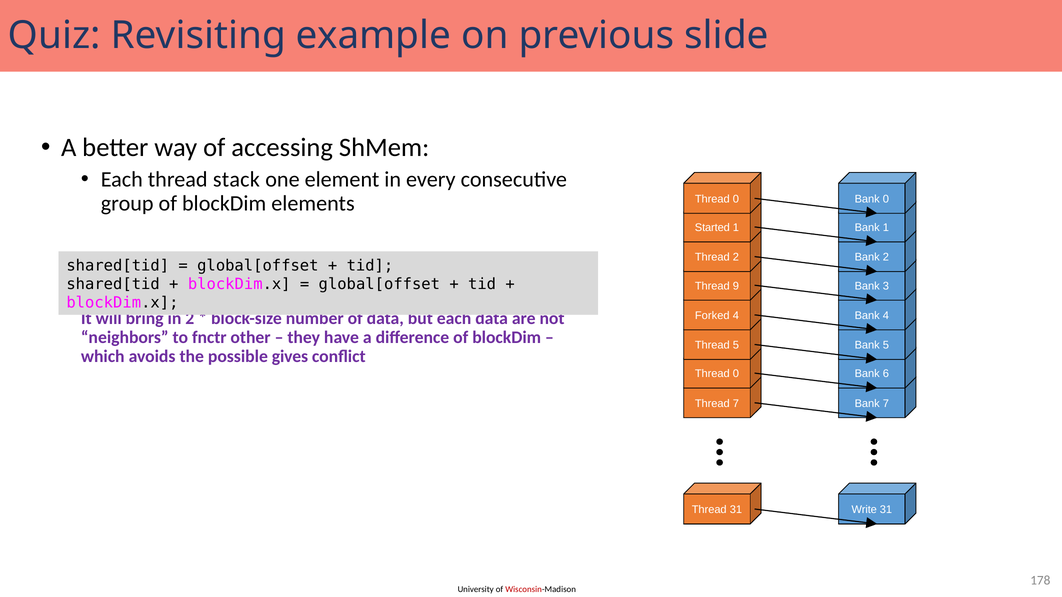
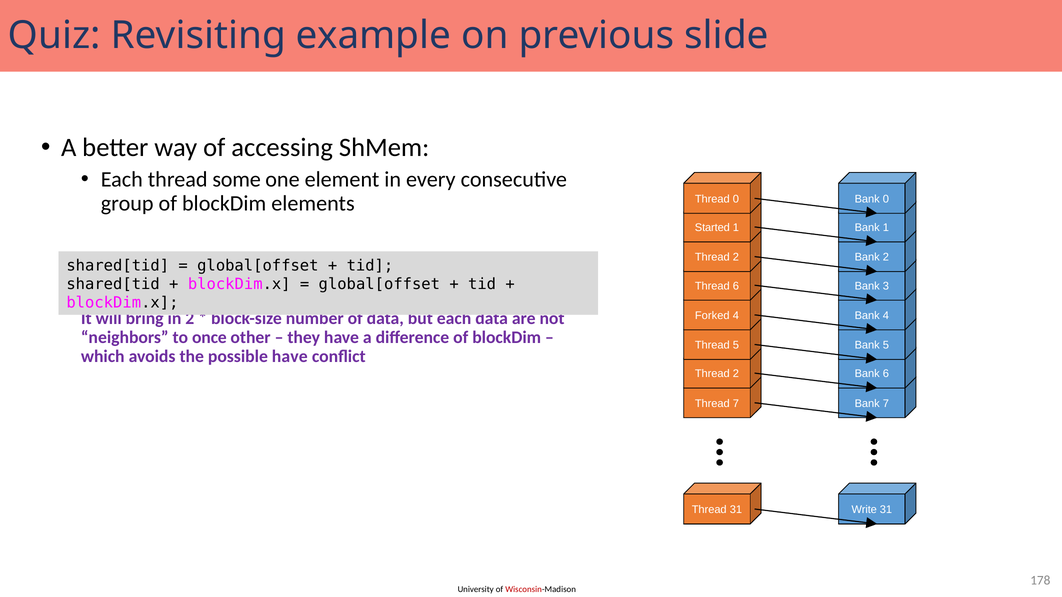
stack: stack -> some
Thread 9: 9 -> 6
fnctr: fnctr -> once
possible gives: gives -> have
0 at (736, 374): 0 -> 2
